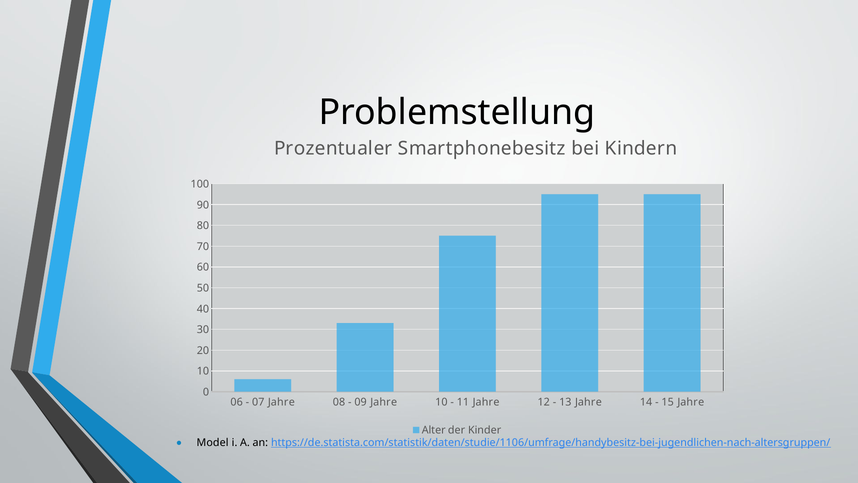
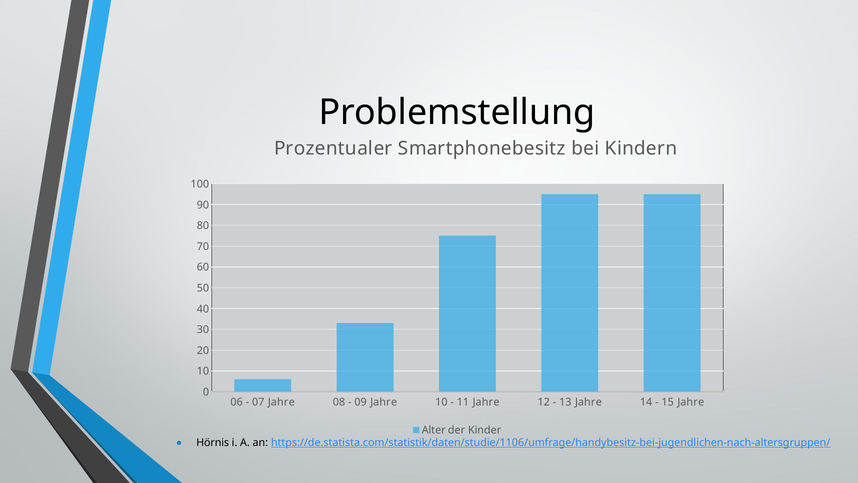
Model: Model -> Hörnis
